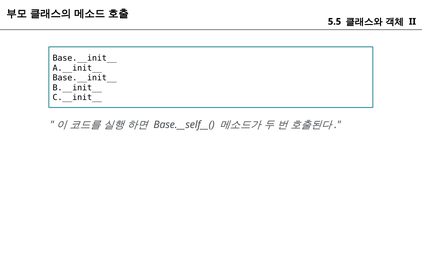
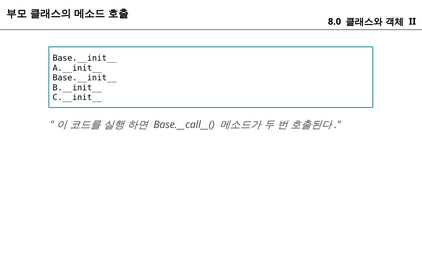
5.5: 5.5 -> 8.0
Base.__self__(: Base.__self__( -> Base.__call__(
